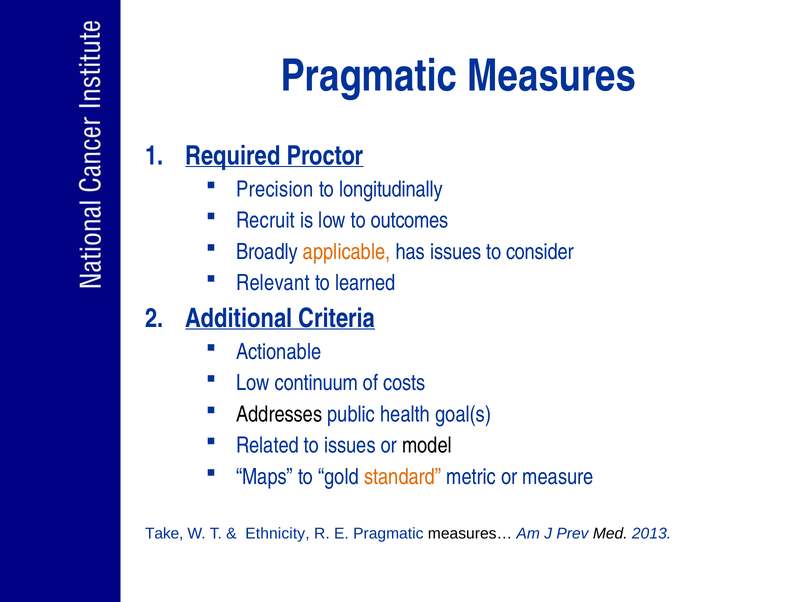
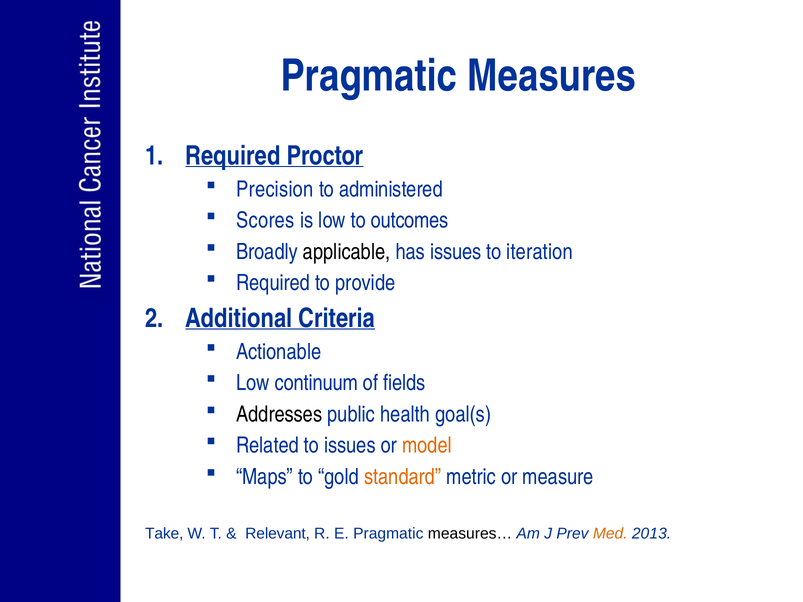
longitudinally: longitudinally -> administered
Recruit: Recruit -> Scores
applicable colour: orange -> black
consider: consider -> iteration
Relevant at (273, 283): Relevant -> Required
learned: learned -> provide
costs: costs -> fields
model colour: black -> orange
Ethnicity: Ethnicity -> Relevant
Med colour: black -> orange
